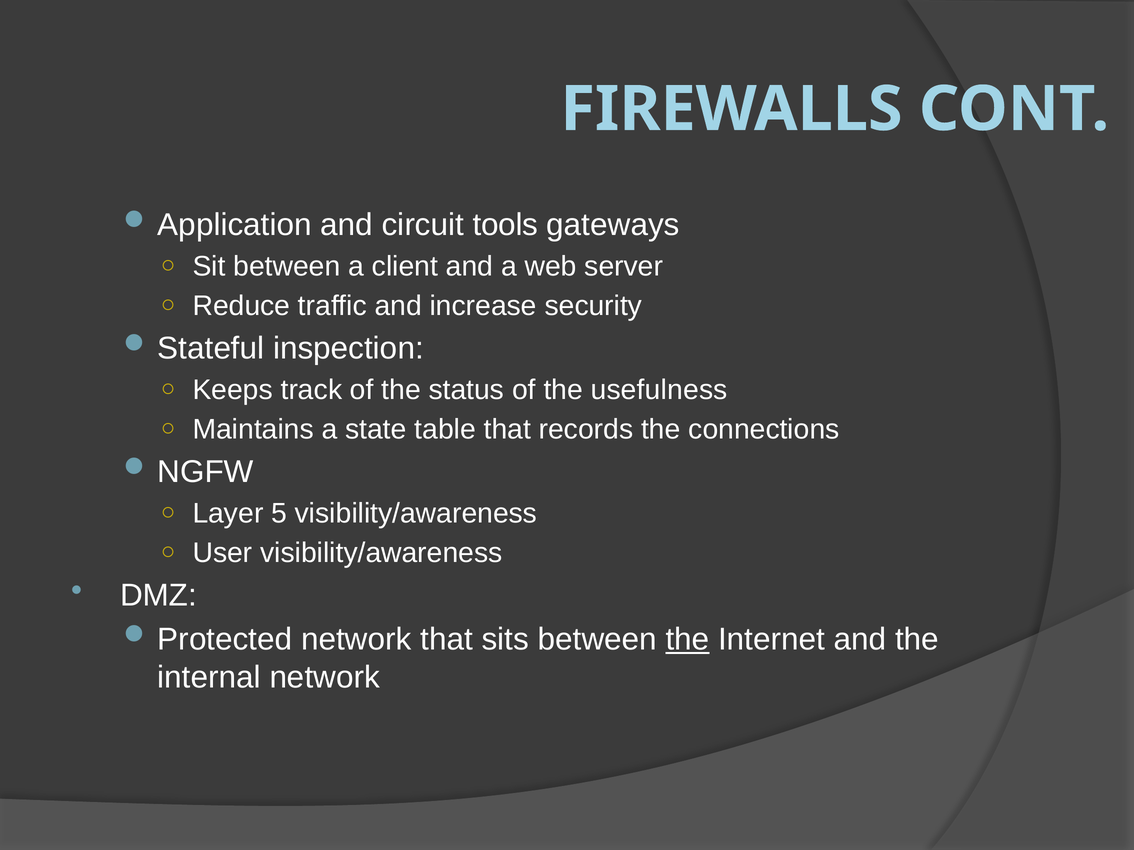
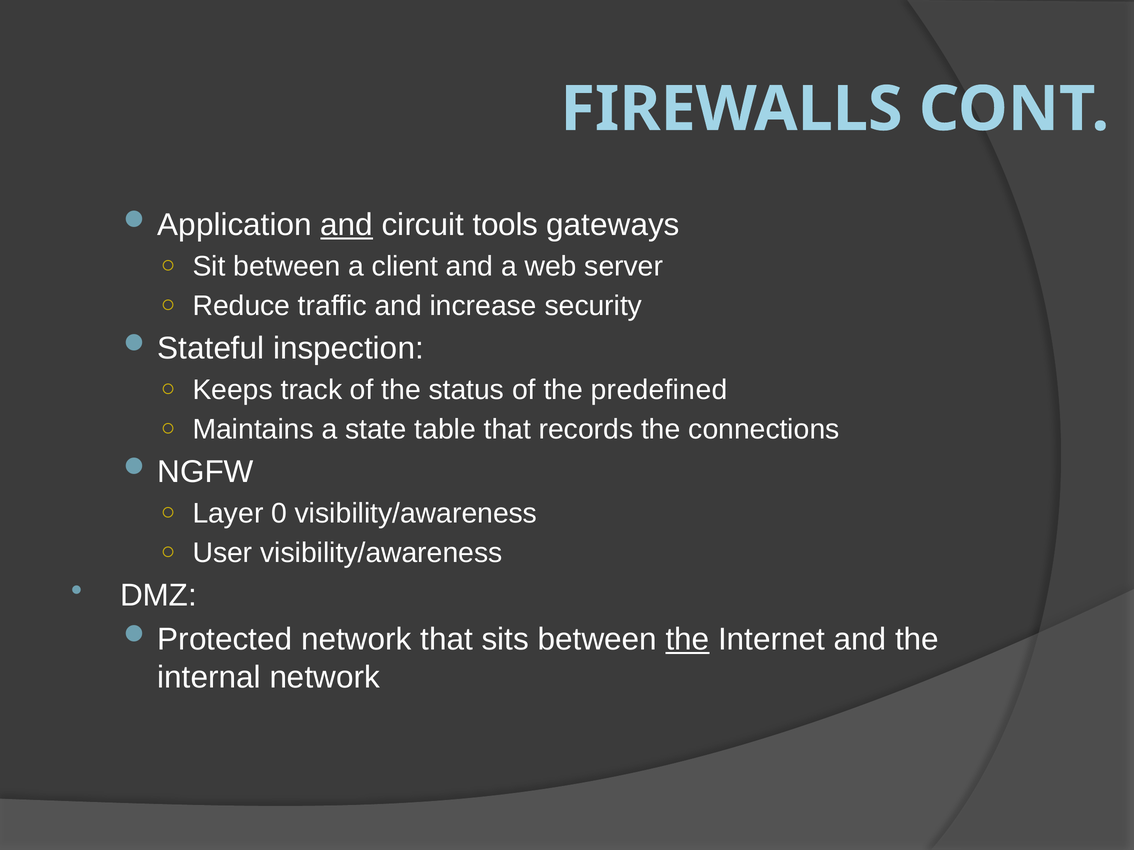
and at (347, 225) underline: none -> present
usefulness: usefulness -> predefined
5: 5 -> 0
